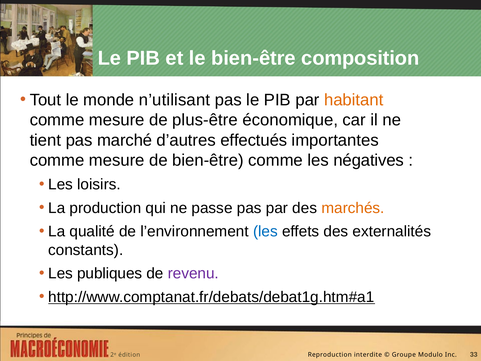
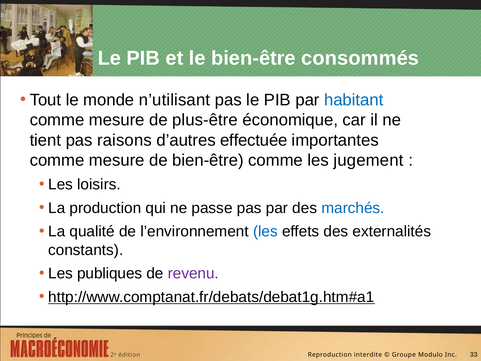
composition: composition -> consommés
habitant colour: orange -> blue
marché: marché -> raisons
effectués: effectués -> effectuée
négatives: négatives -> jugement
marchés colour: orange -> blue
